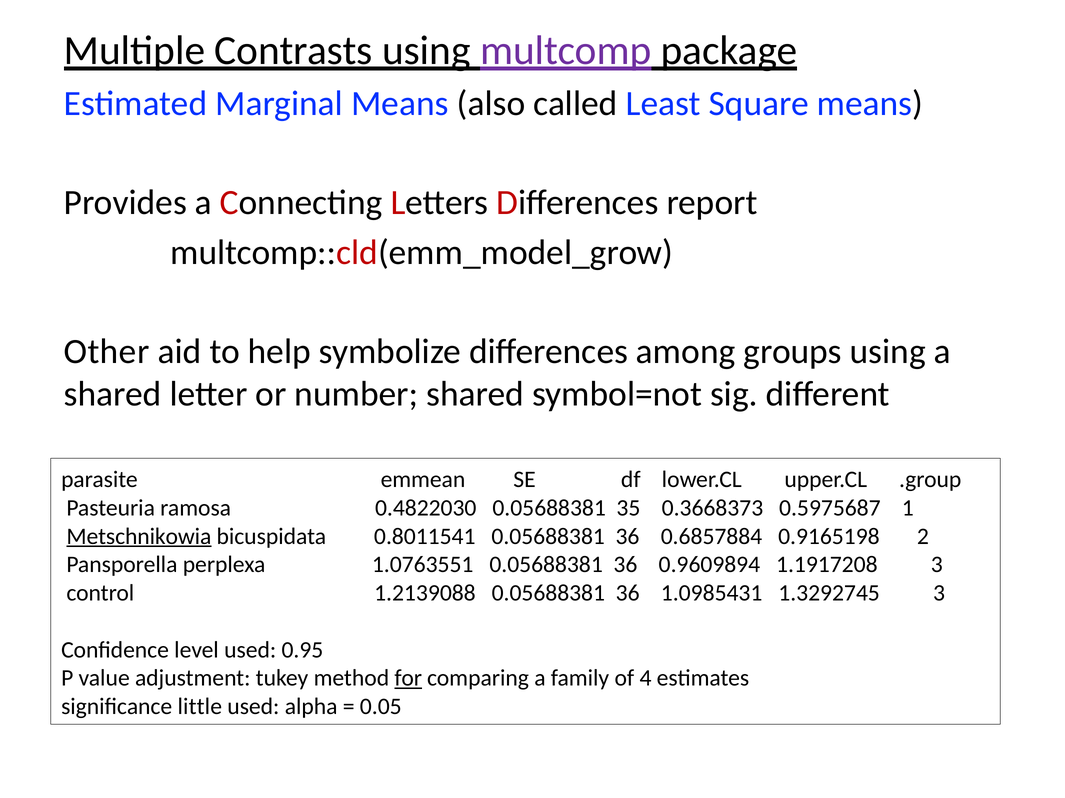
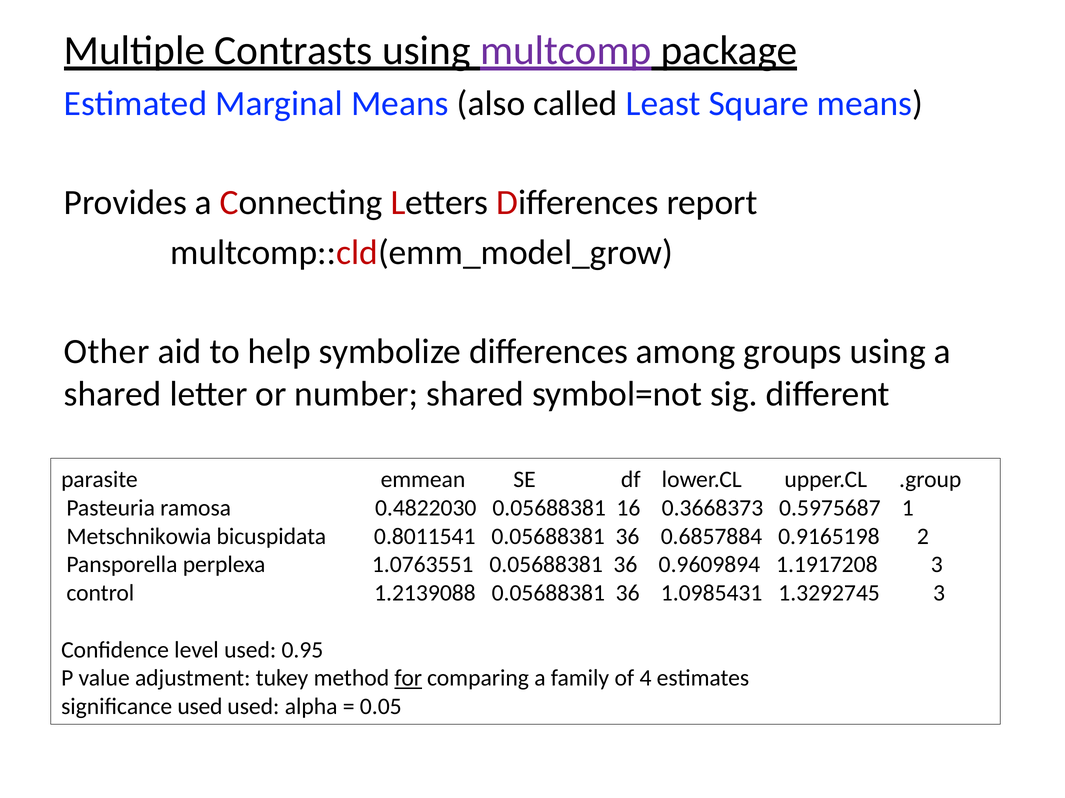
35: 35 -> 16
Metschnikowia underline: present -> none
significance little: little -> used
